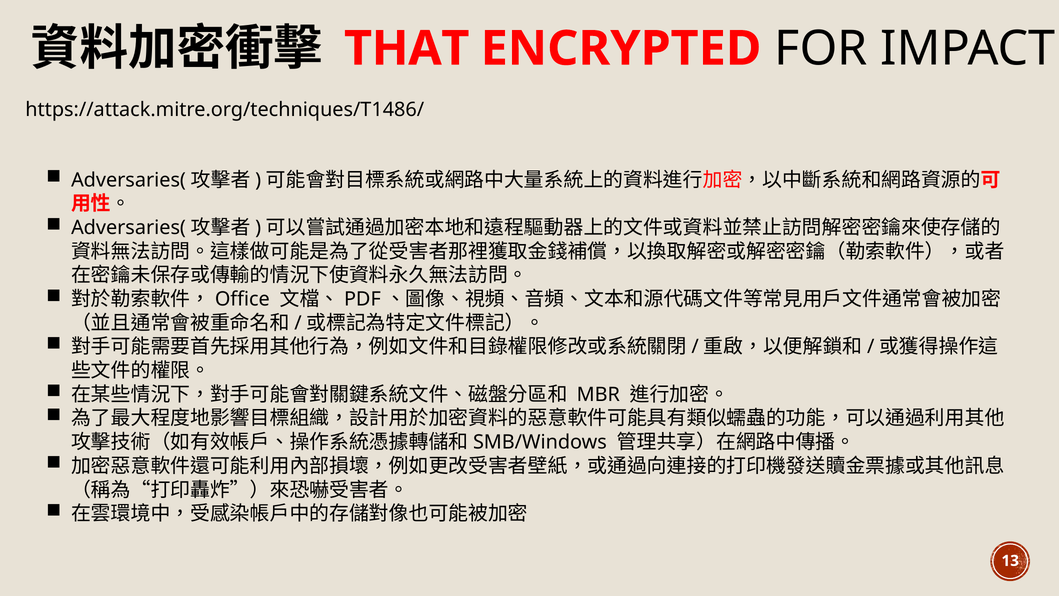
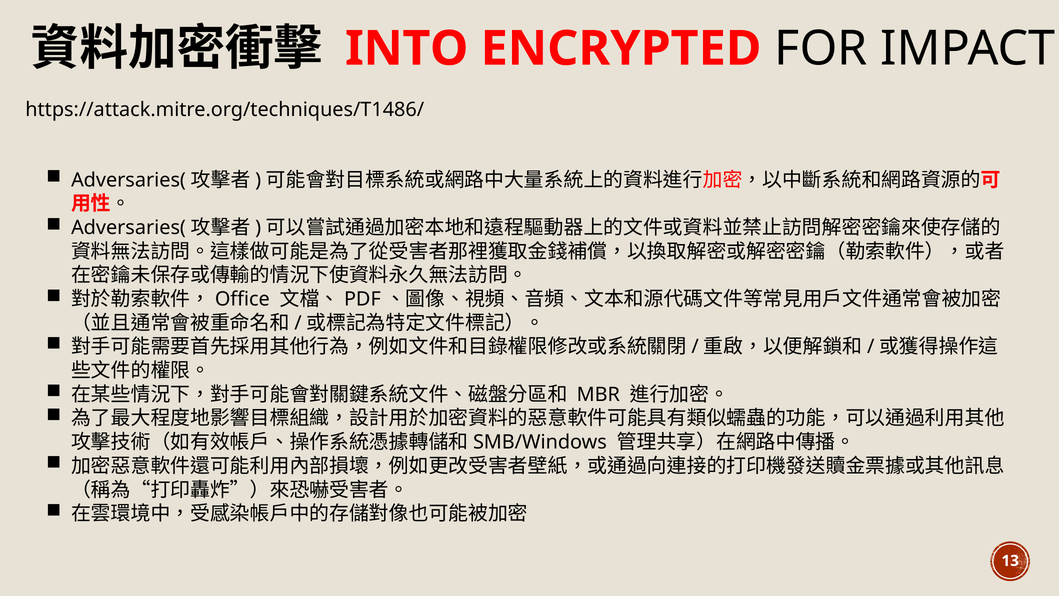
THAT: THAT -> INTO
